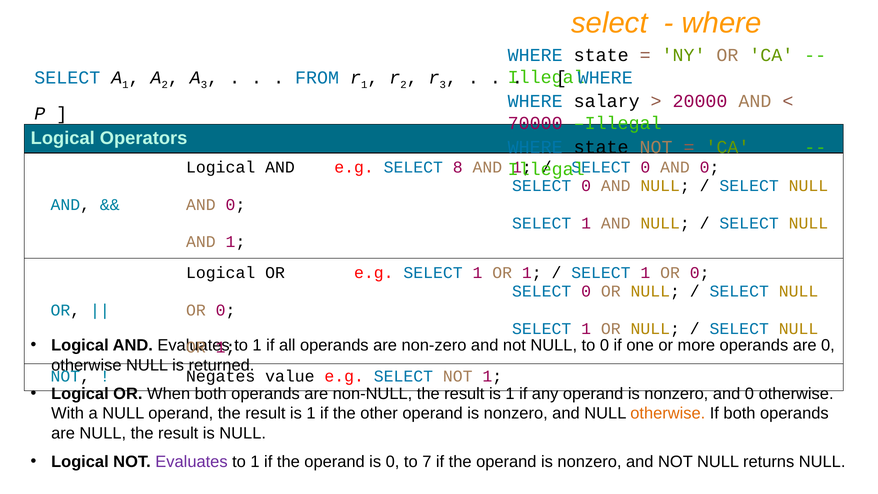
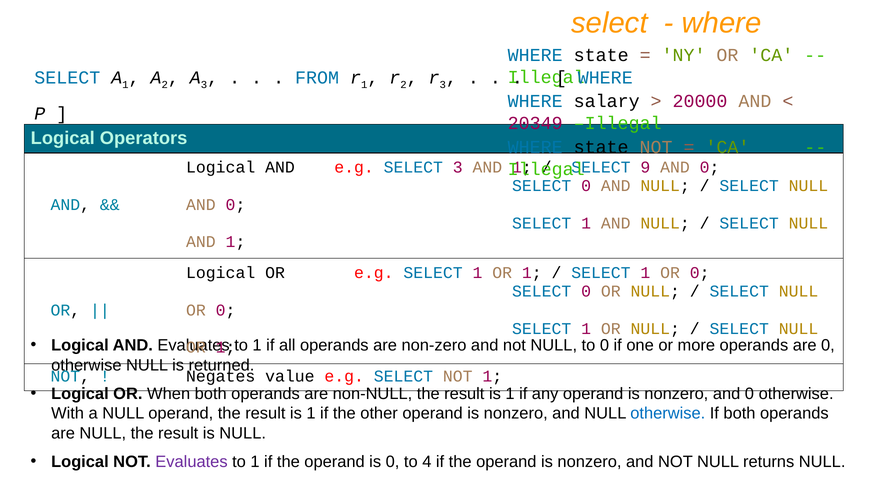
70000: 70000 -> 20349
SELECT 8: 8 -> 3
0 at (645, 167): 0 -> 9
otherwise at (668, 413) colour: orange -> blue
7: 7 -> 4
